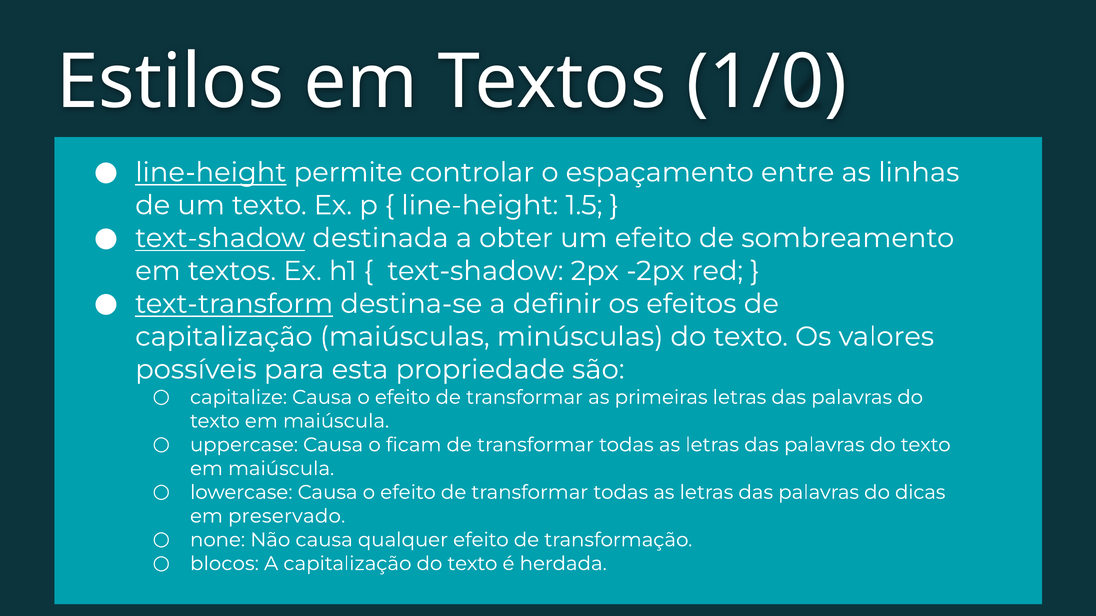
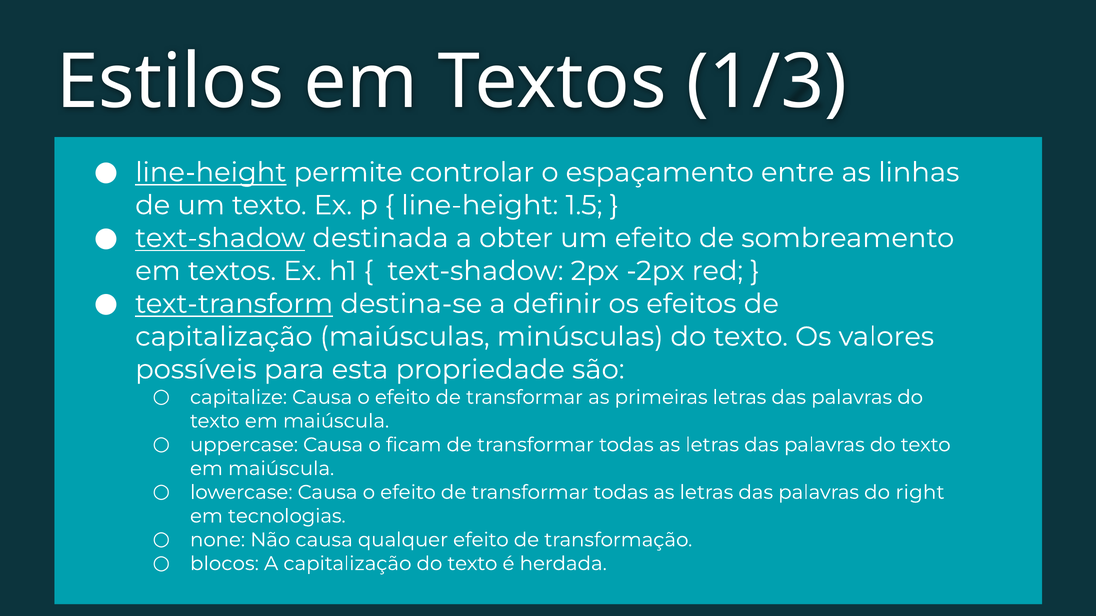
1/0: 1/0 -> 1/3
dicas: dicas -> right
preservado: preservado -> tecnologias
